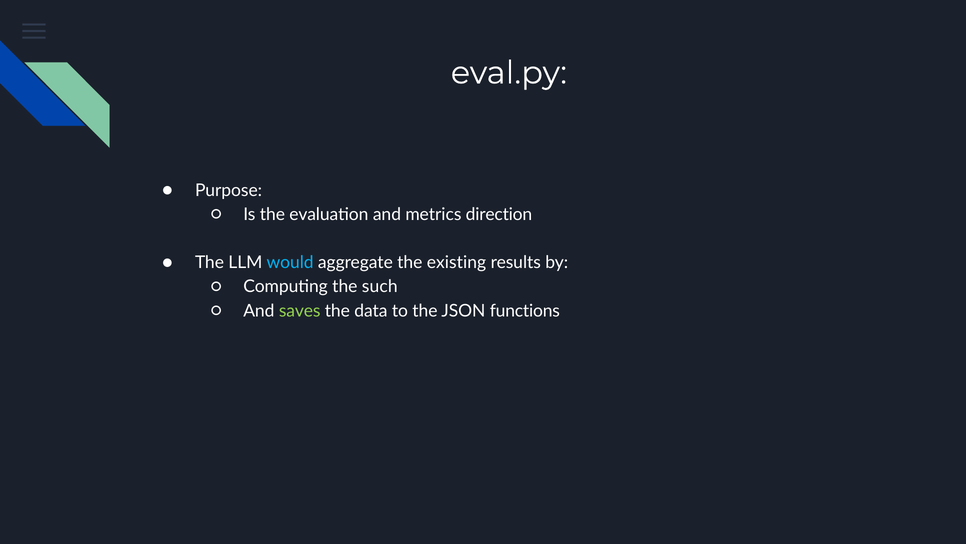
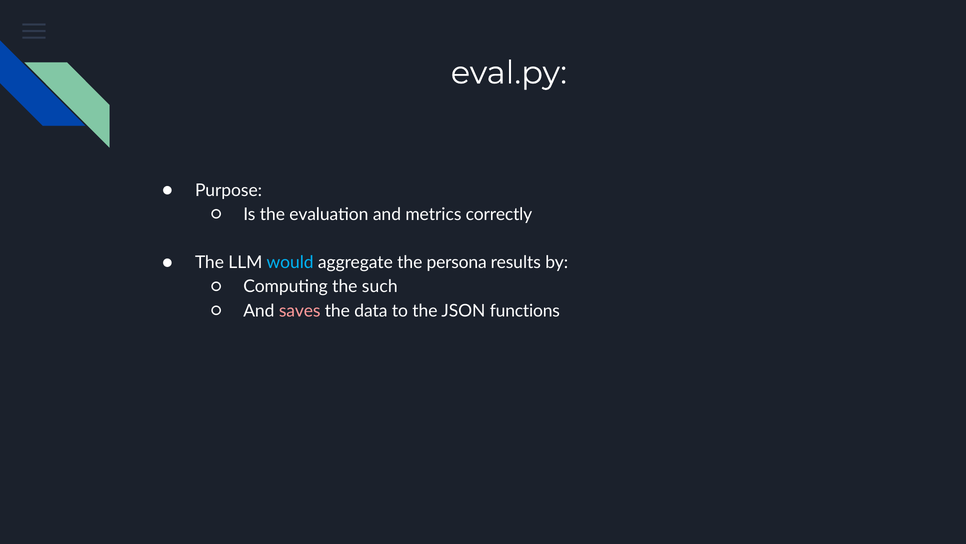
direction: direction -> correctly
existing: existing -> persona
saves colour: light green -> pink
